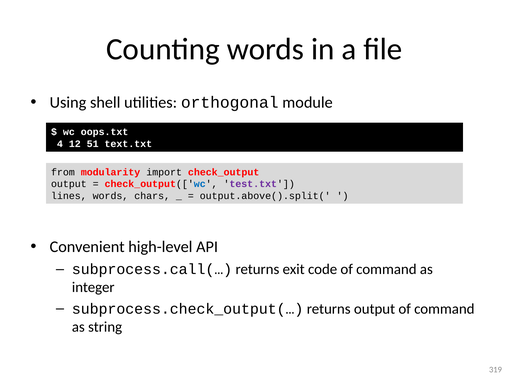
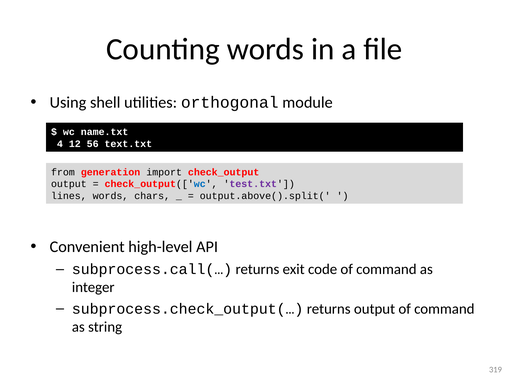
oops.txt: oops.txt -> name.txt
51: 51 -> 56
modularity: modularity -> generation
